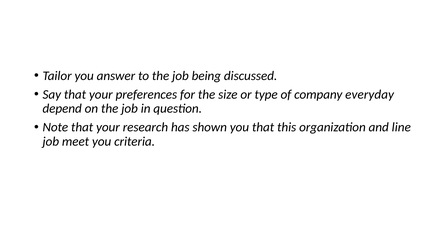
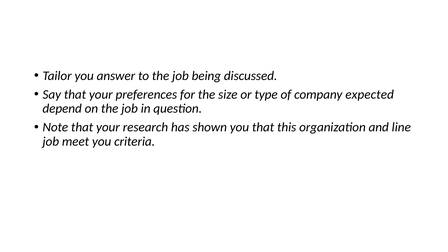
everyday: everyday -> expected
